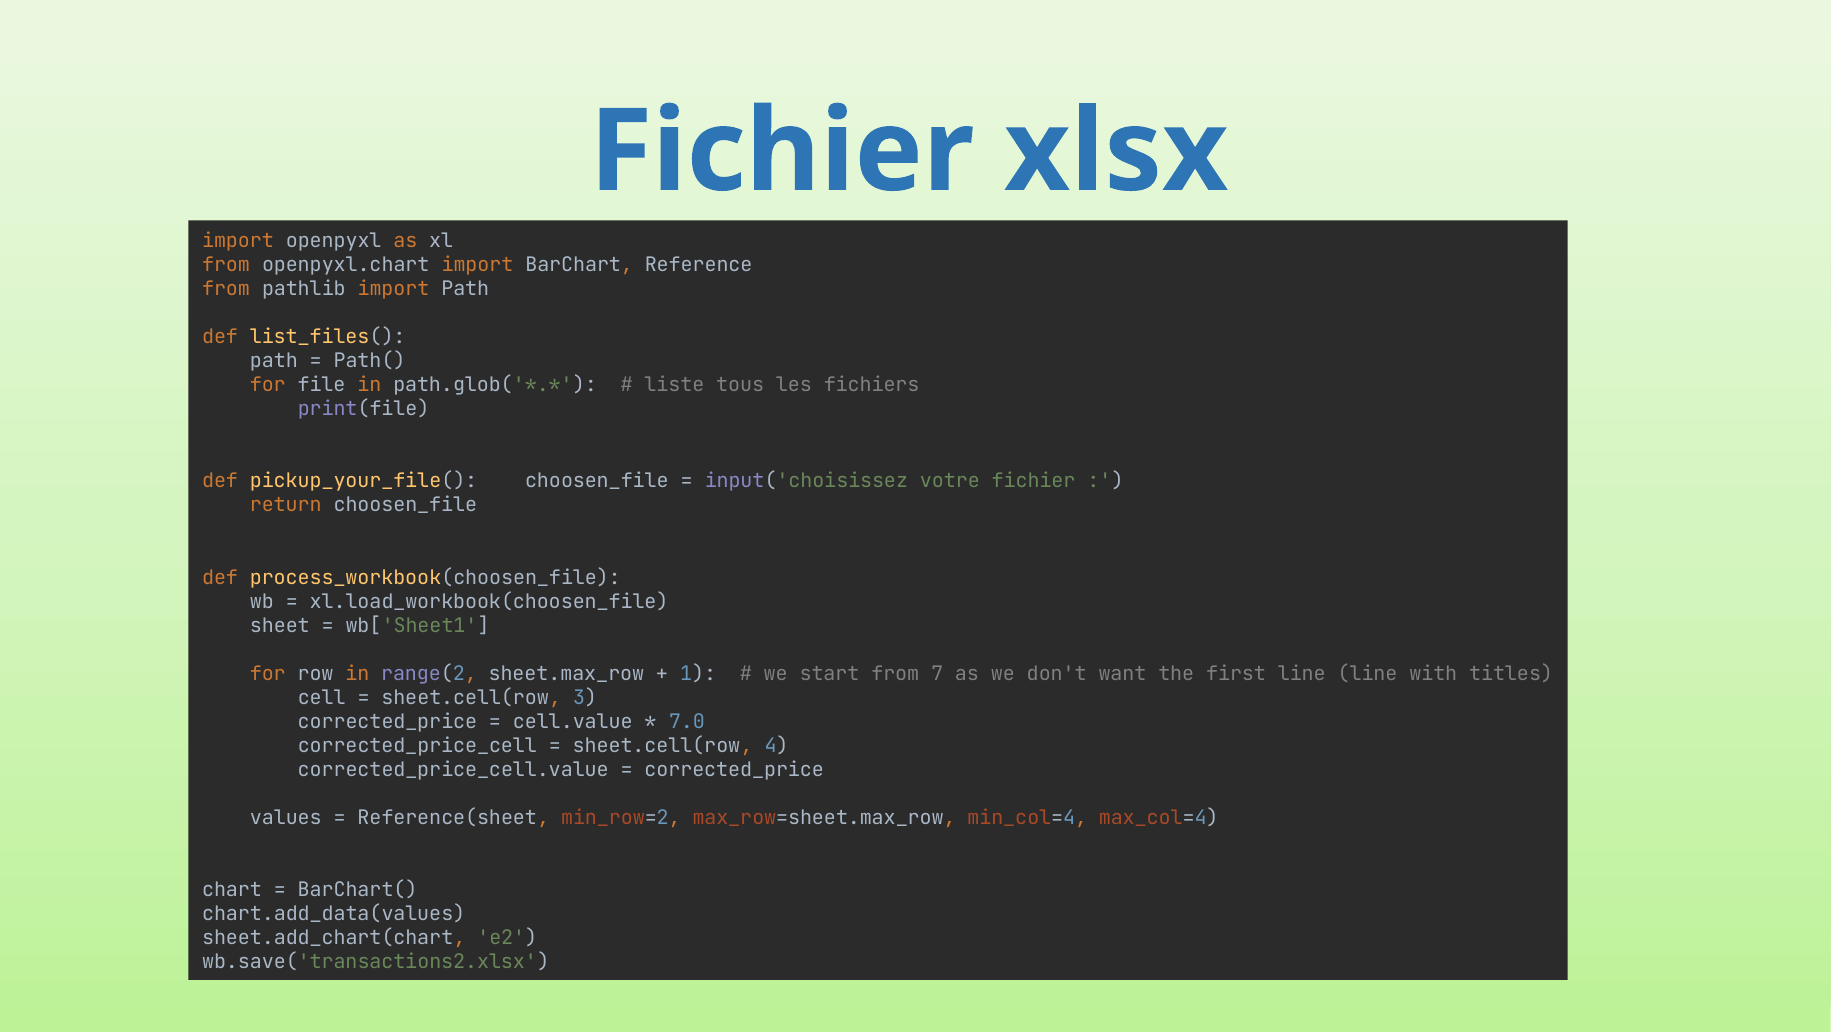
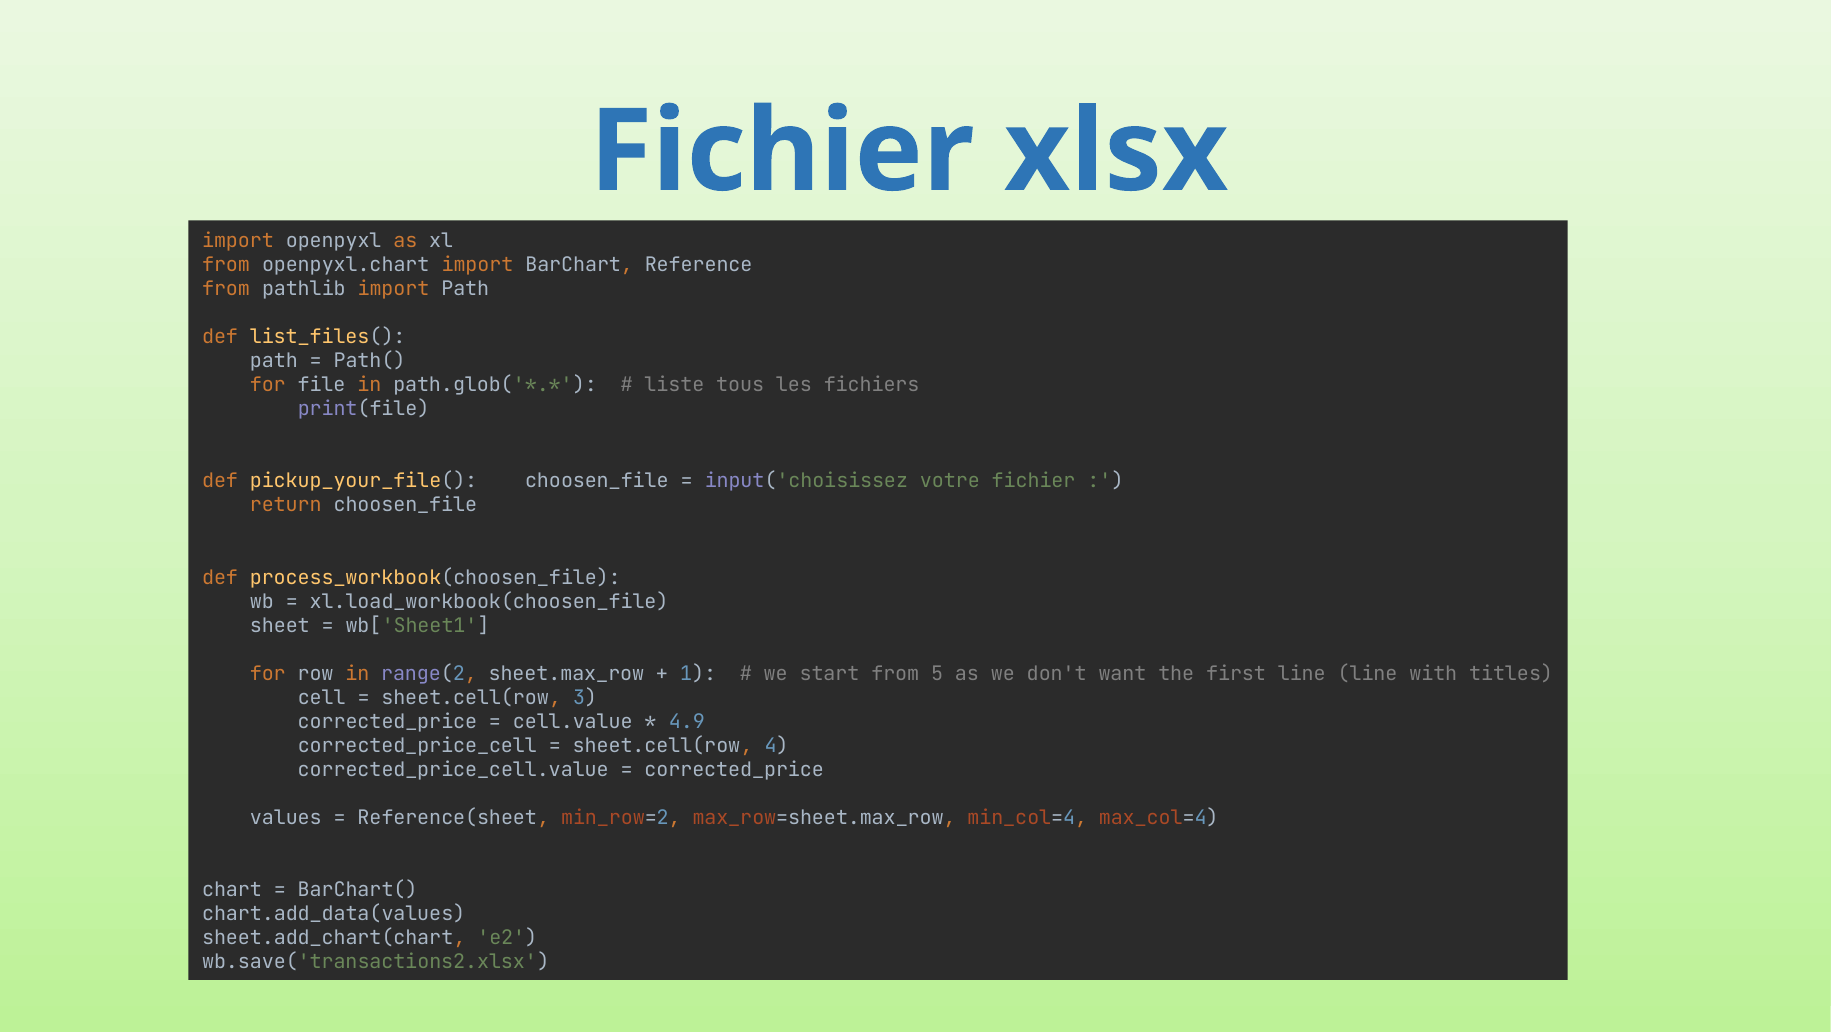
7: 7 -> 5
7.0: 7.0 -> 4.9
